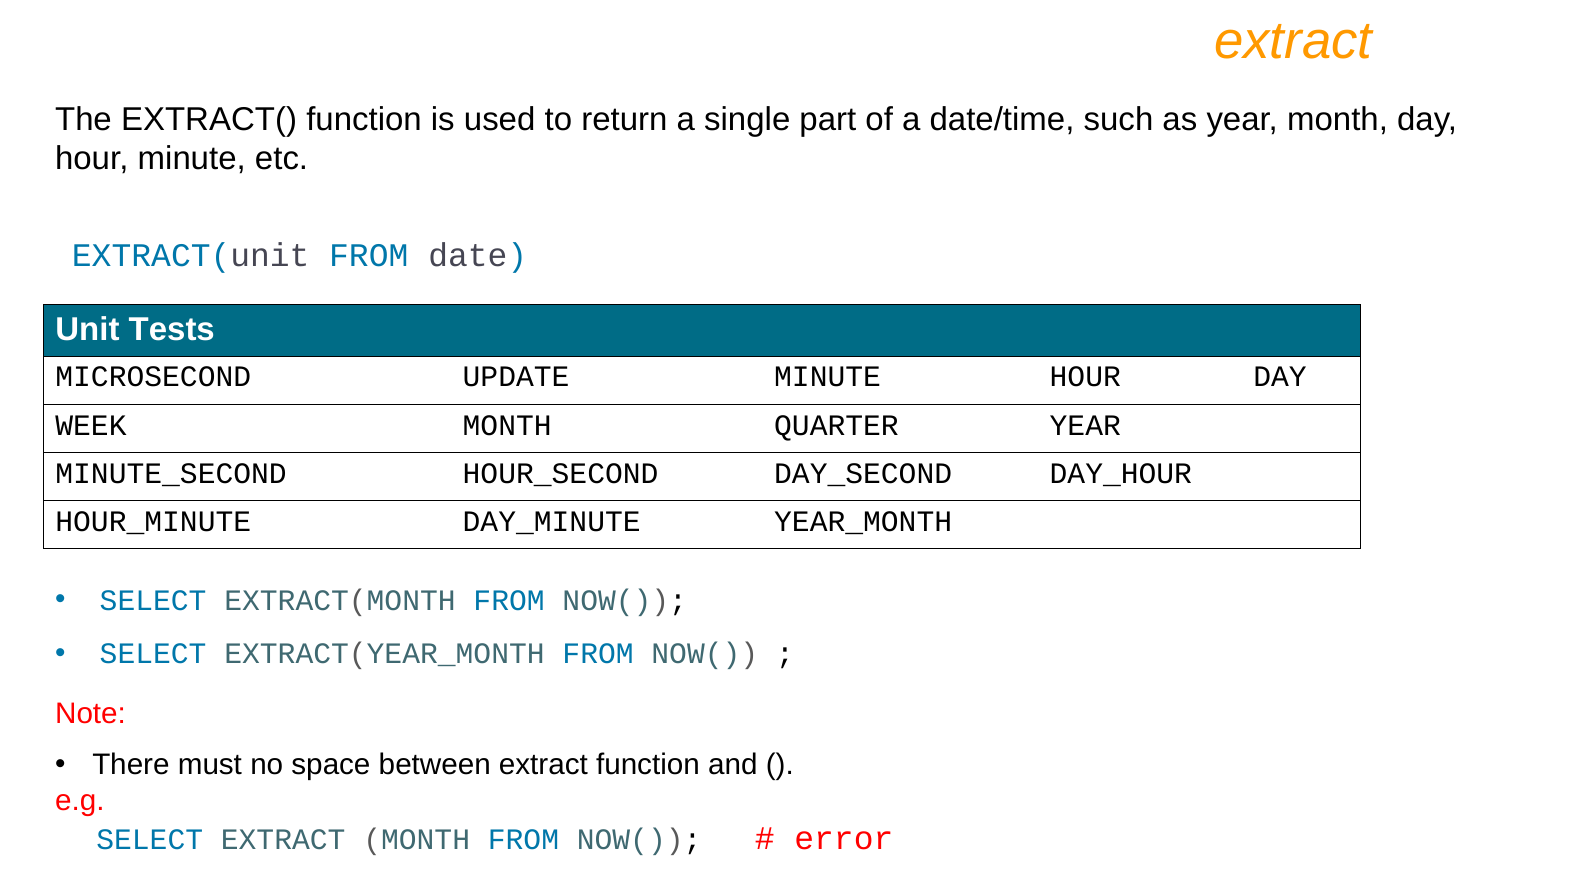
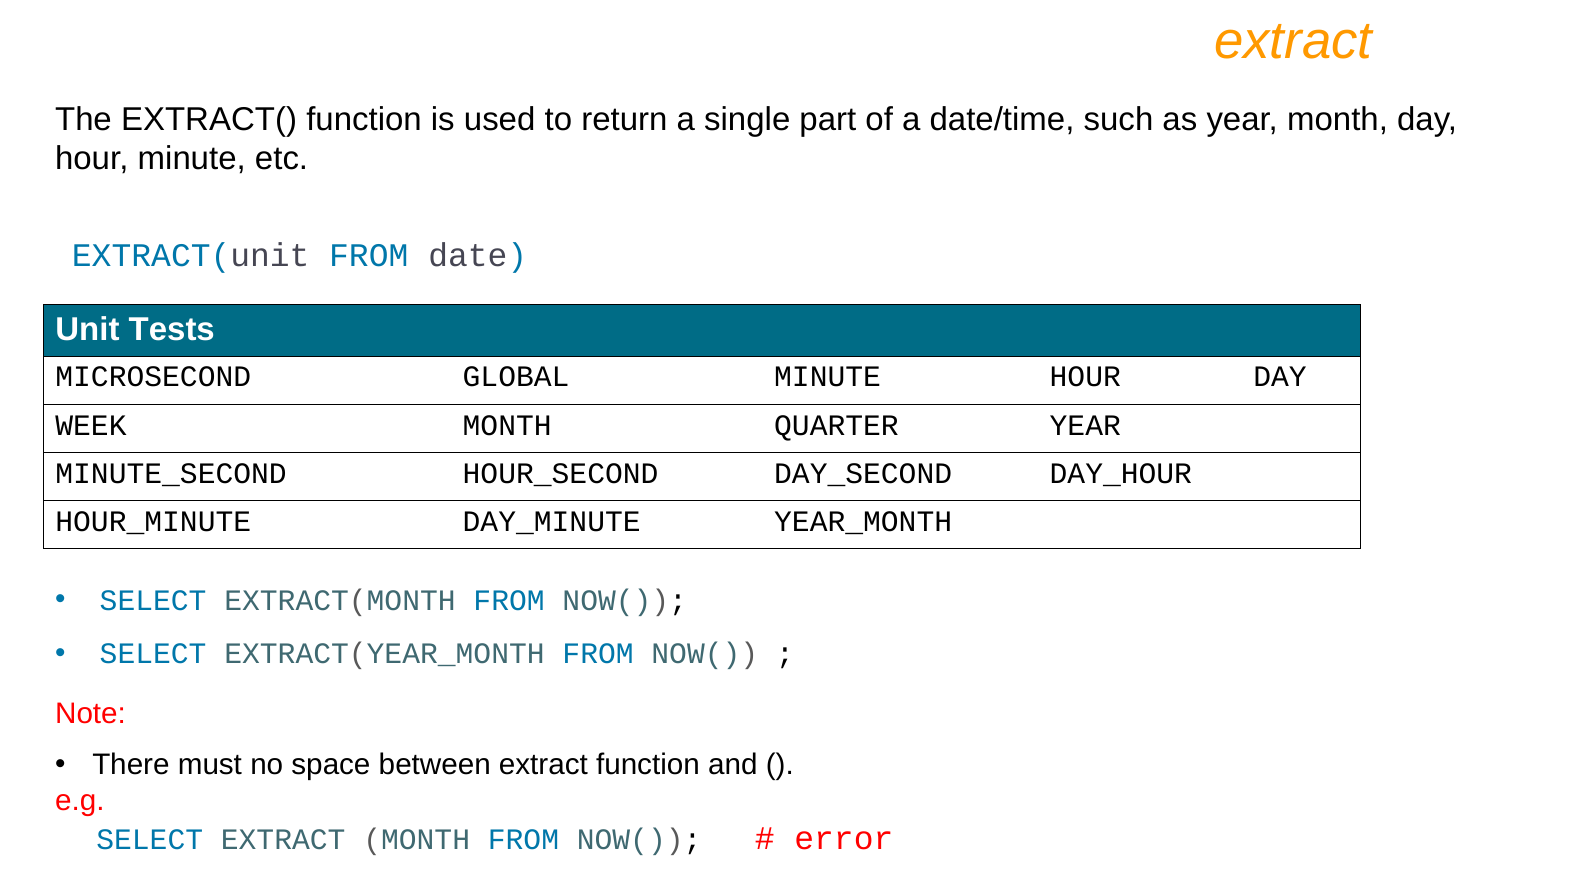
UPDATE: UPDATE -> GLOBAL
